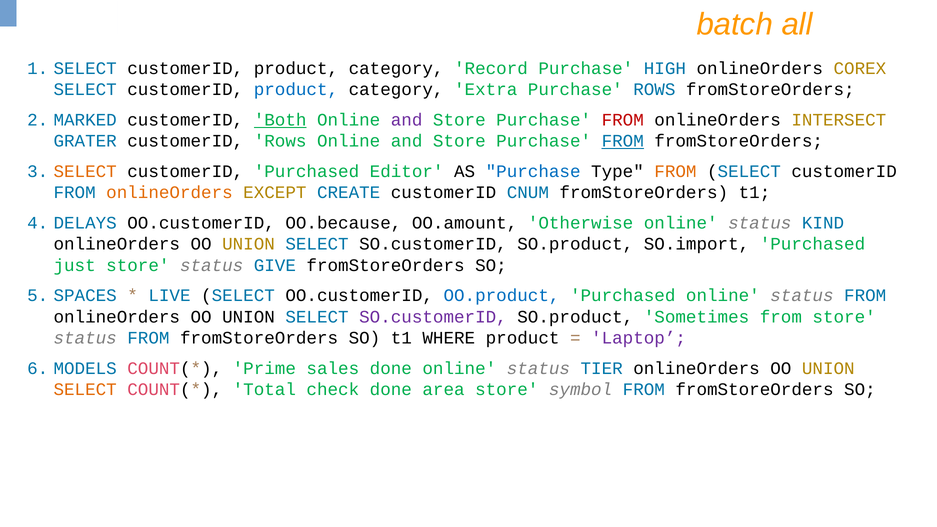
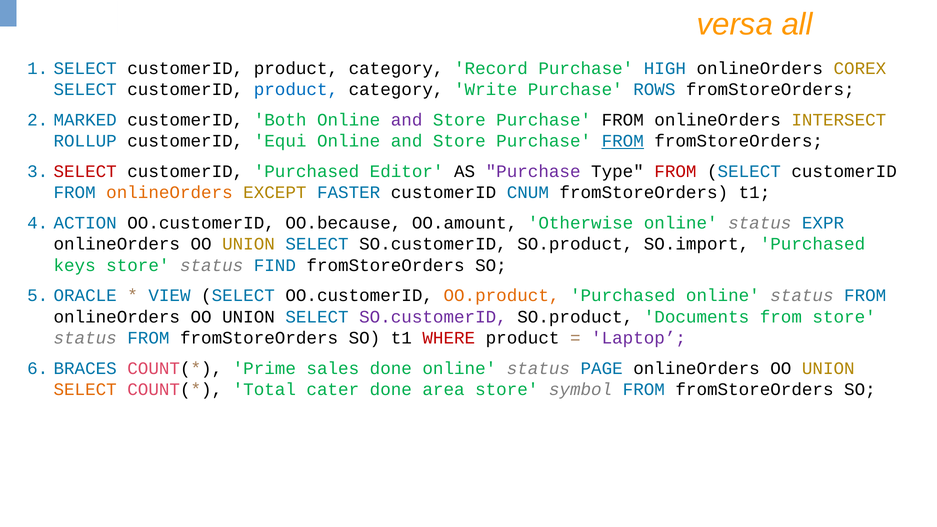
batch: batch -> versa
Extra: Extra -> Write
Both underline: present -> none
FROM at (623, 120) colour: red -> black
GRATER: GRATER -> ROLLUP
customerID Rows: Rows -> Equi
SELECT at (85, 172) colour: orange -> red
Purchase at (533, 172) colour: blue -> purple
FROM at (675, 172) colour: orange -> red
CREATE: CREATE -> FASTER
DELAYS: DELAYS -> ACTION
KIND: KIND -> EXPR
just: just -> keys
GIVE: GIVE -> FIND
SPACES: SPACES -> ORACLE
LIVE: LIVE -> VIEW
OO.product colour: blue -> orange
Sometimes: Sometimes -> Documents
WHERE colour: black -> red
MODELS: MODELS -> BRACES
TIER: TIER -> PAGE
check: check -> cater
